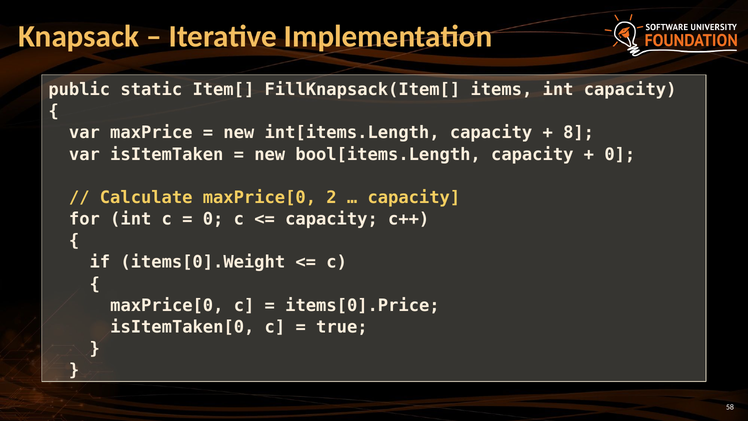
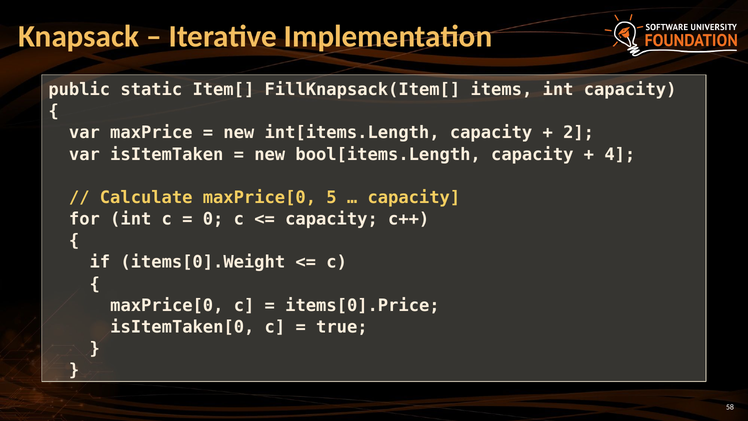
8: 8 -> 2
0 at (620, 154): 0 -> 4
2: 2 -> 5
